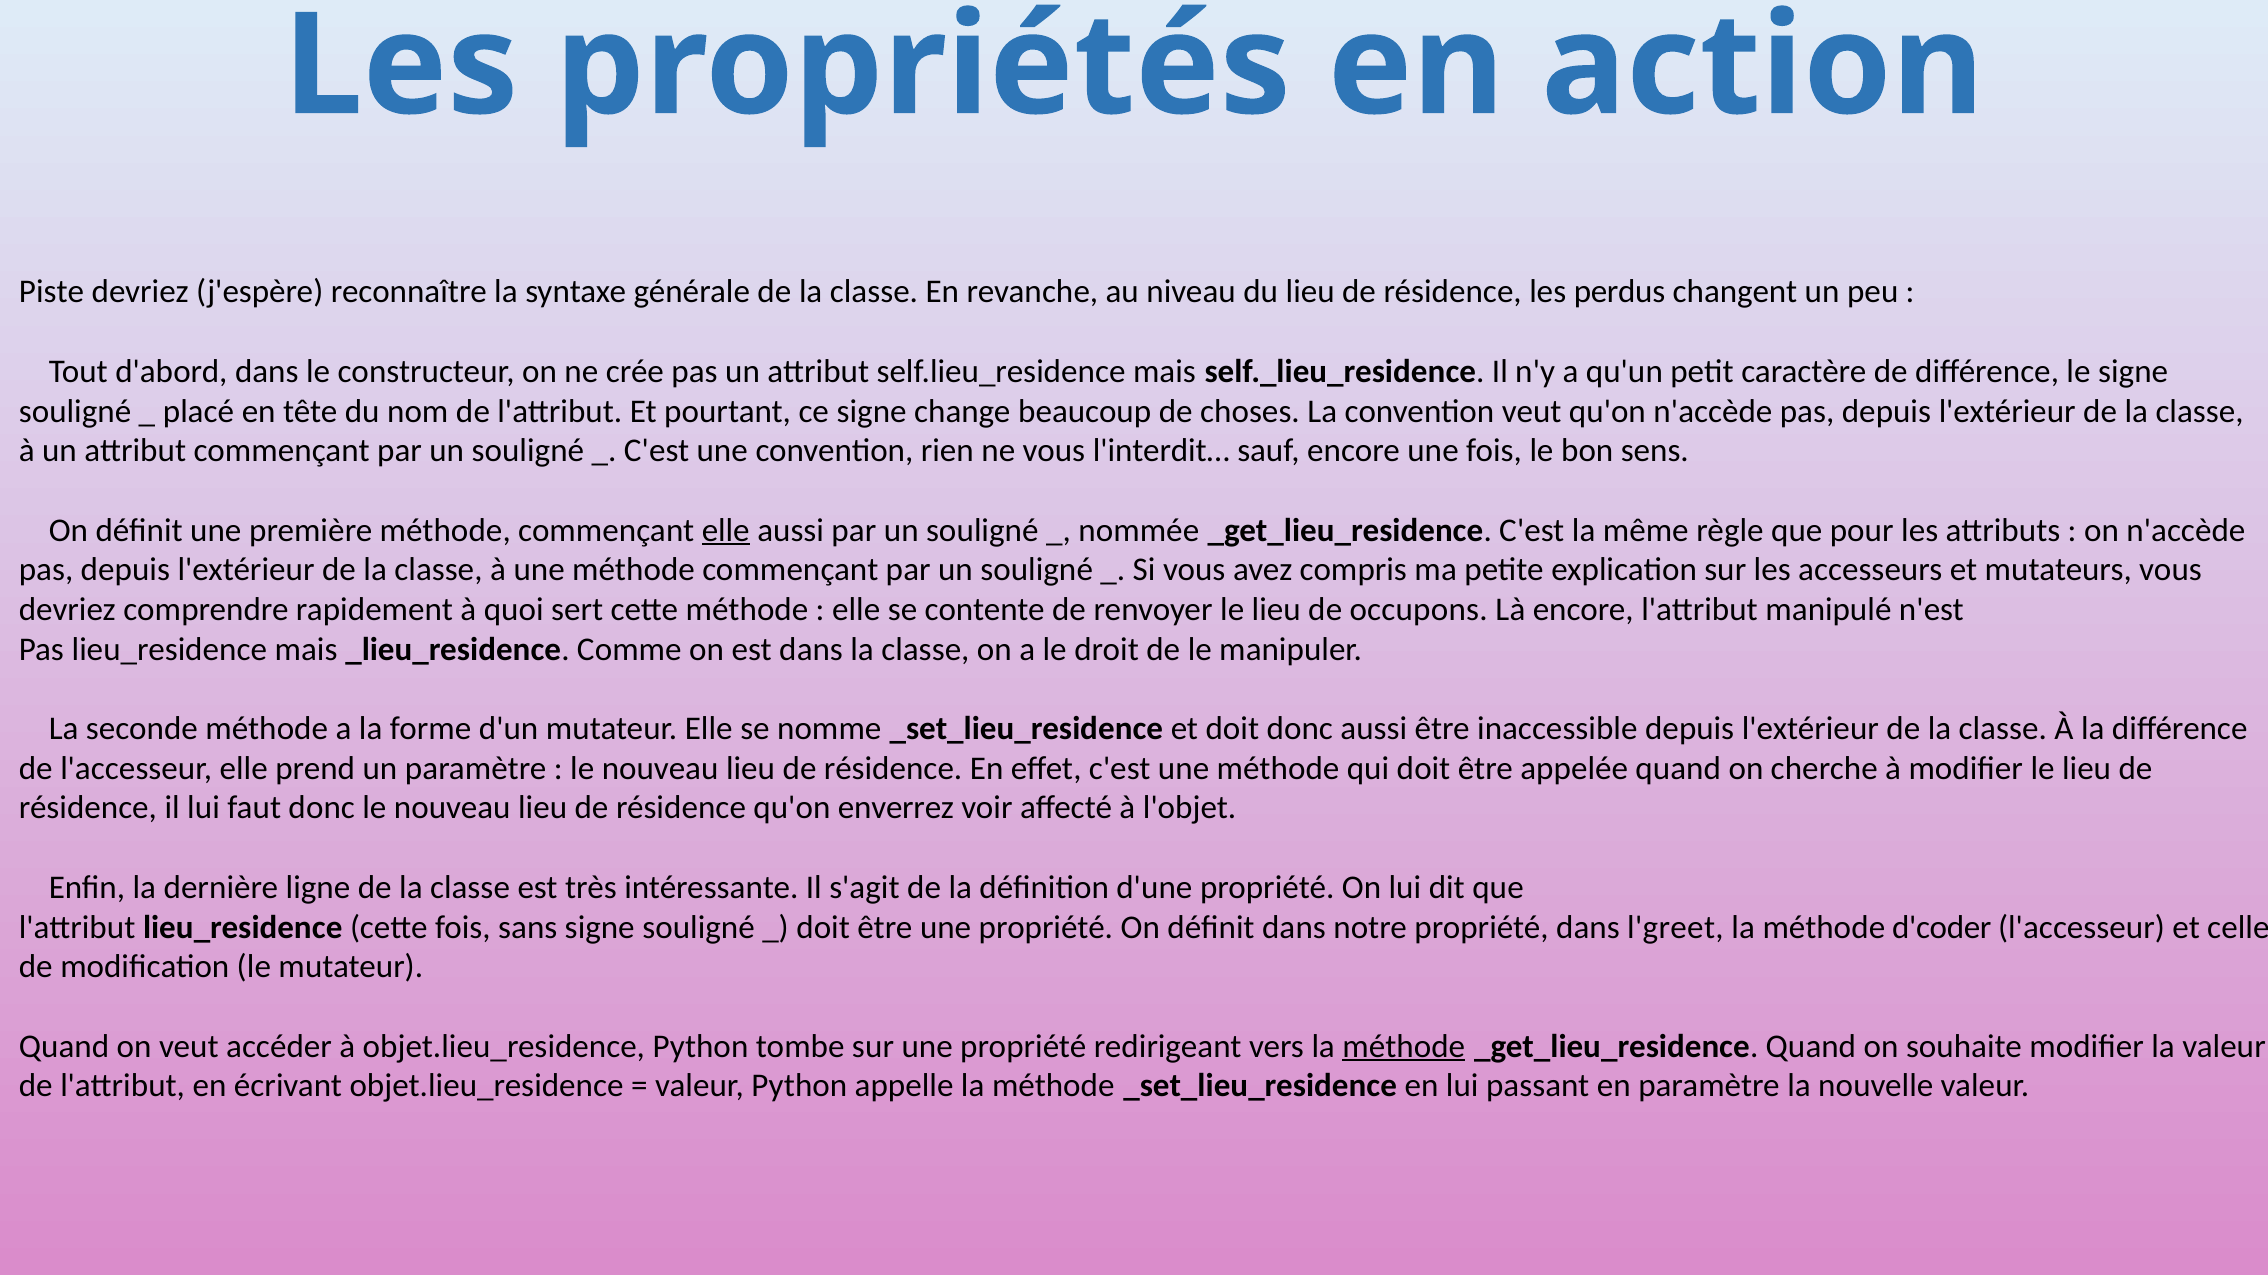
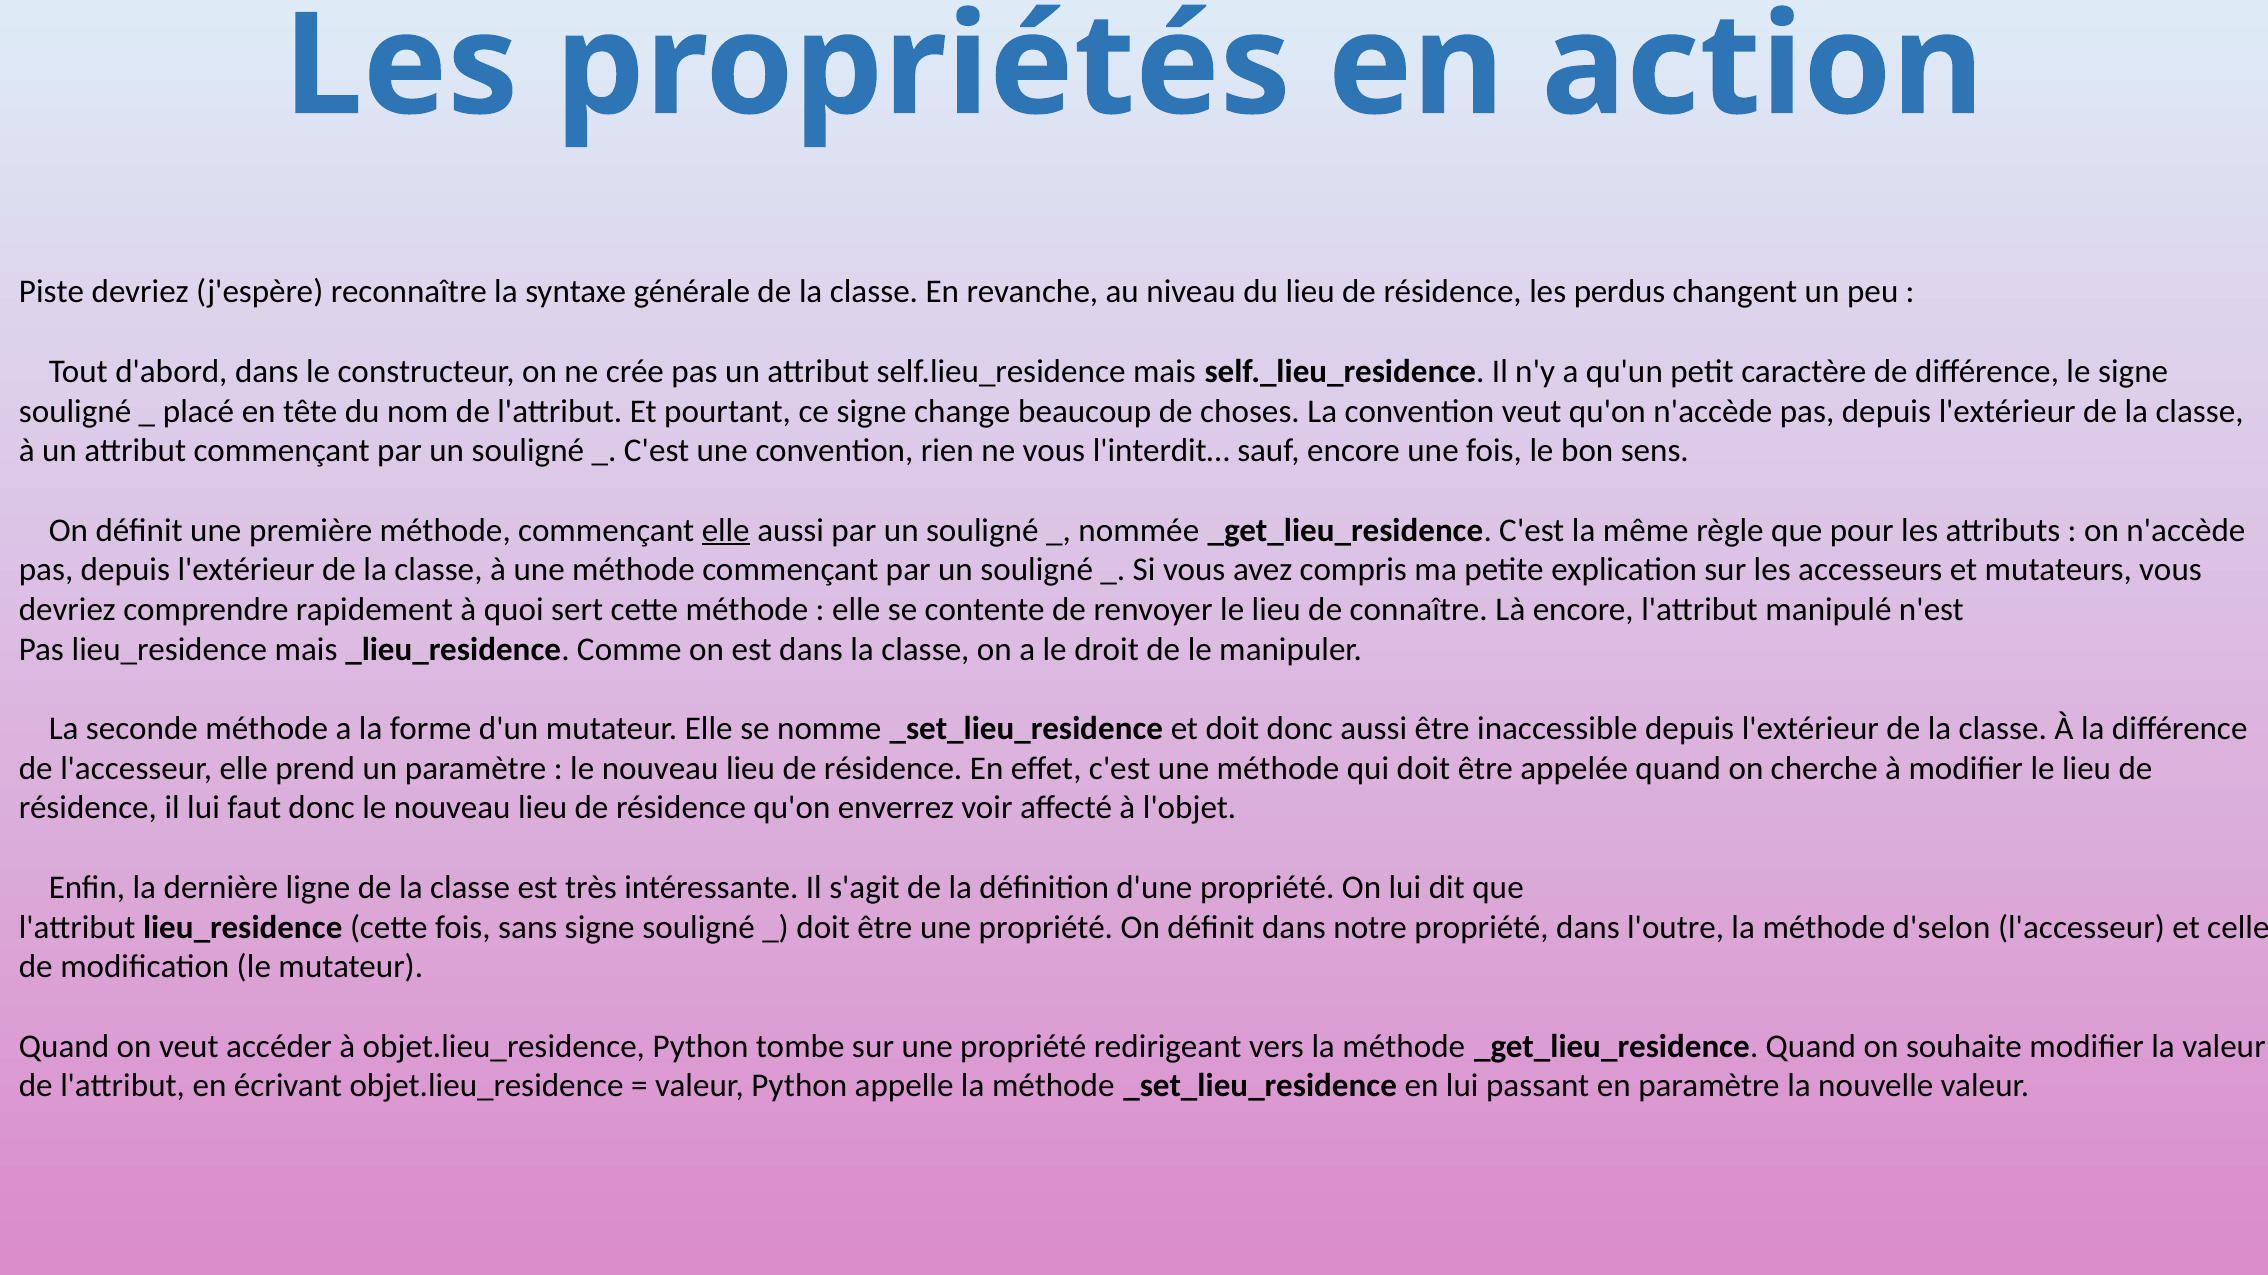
occupons: occupons -> connaître
l'greet: l'greet -> l'outre
d'coder: d'coder -> d'selon
méthode at (1404, 1047) underline: present -> none
